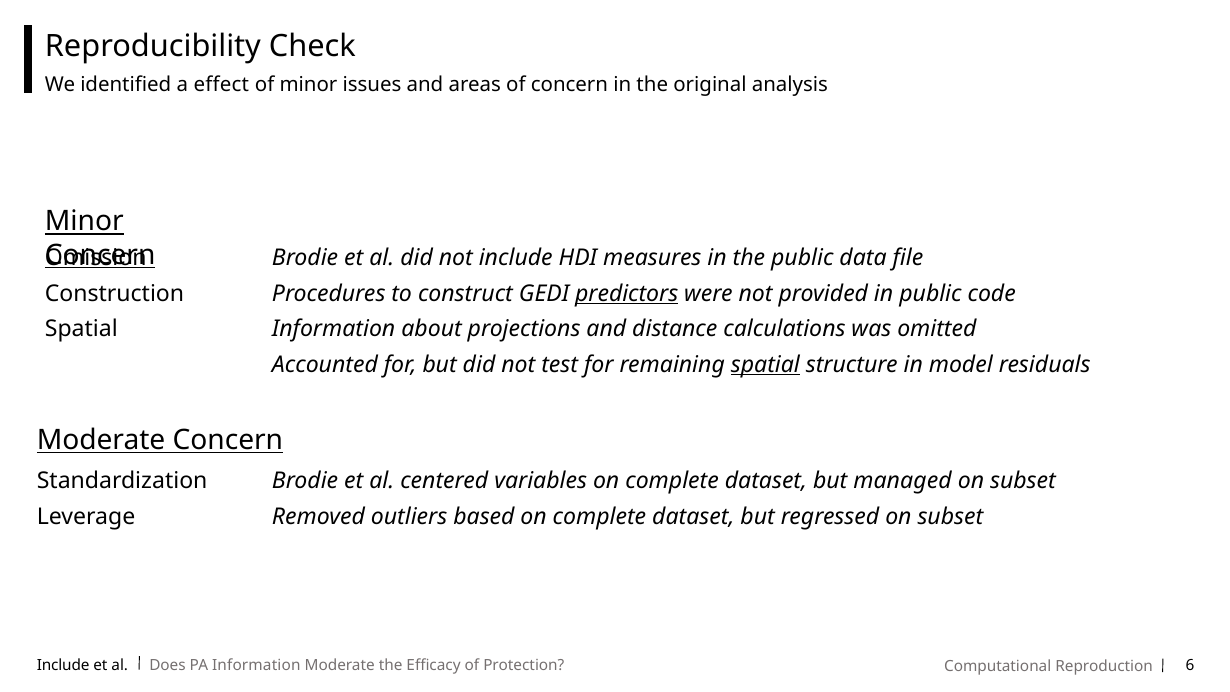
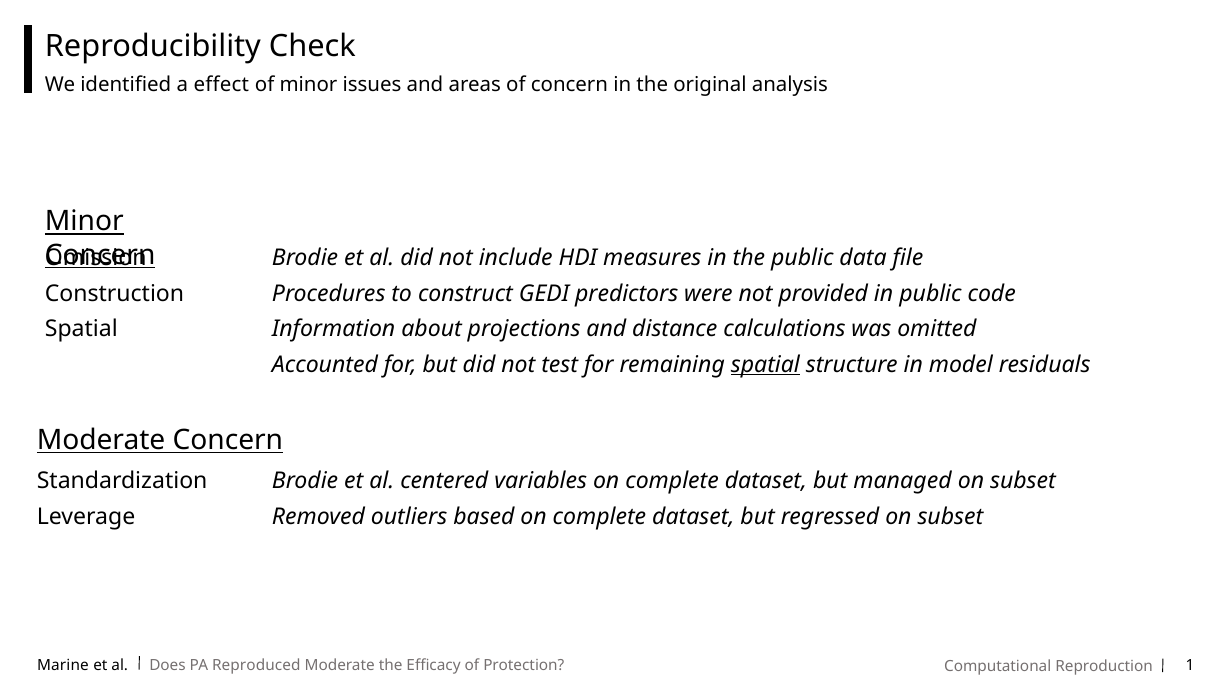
predictors underline: present -> none
Include at (63, 665): Include -> Marine
PA Information: Information -> Reproduced
6: 6 -> 1
